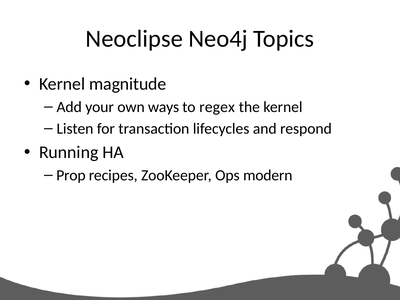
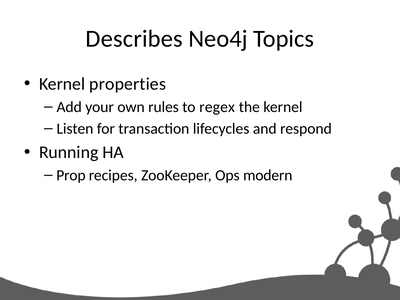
Neoclipse: Neoclipse -> Describes
magnitude: magnitude -> properties
ways: ways -> rules
